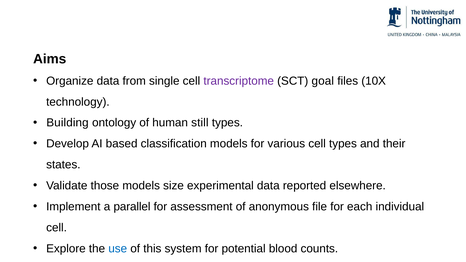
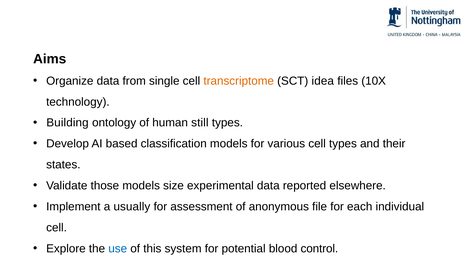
transcriptome colour: purple -> orange
goal: goal -> idea
parallel: parallel -> usually
counts: counts -> control
